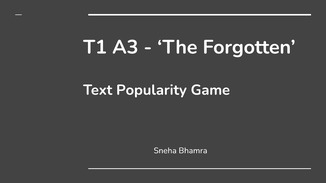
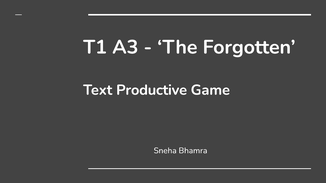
Popularity: Popularity -> Productive
